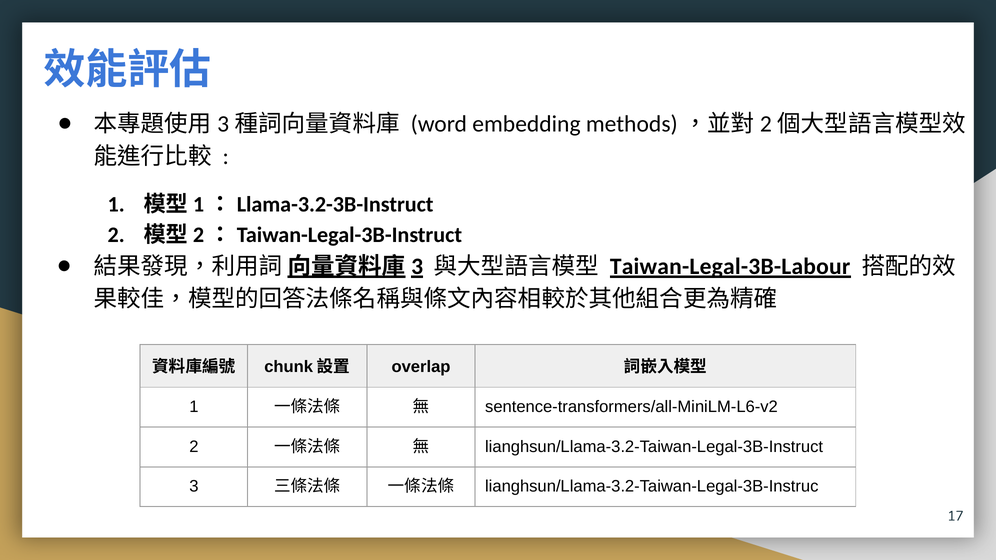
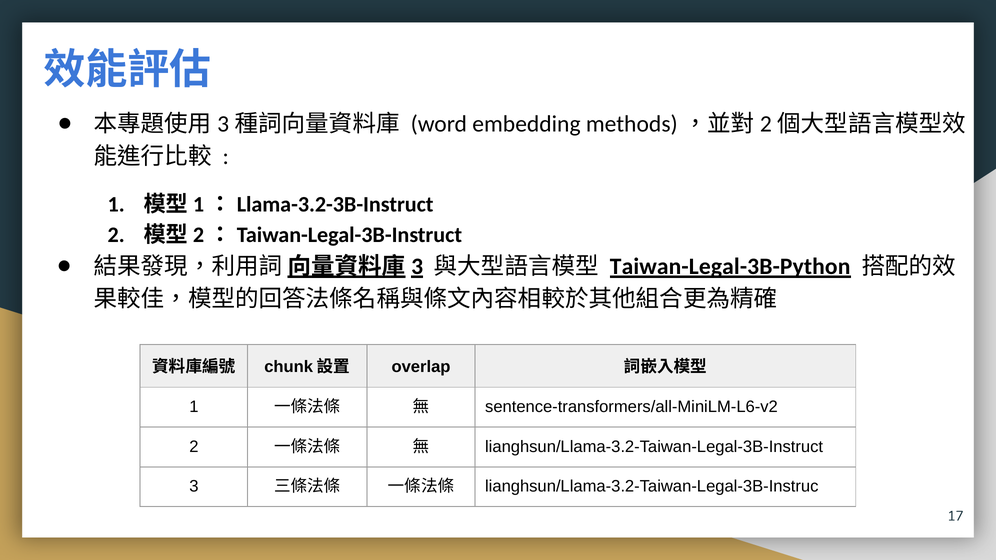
Taiwan-Legal-3B-Labour: Taiwan-Legal-3B-Labour -> Taiwan-Legal-3B-Python
